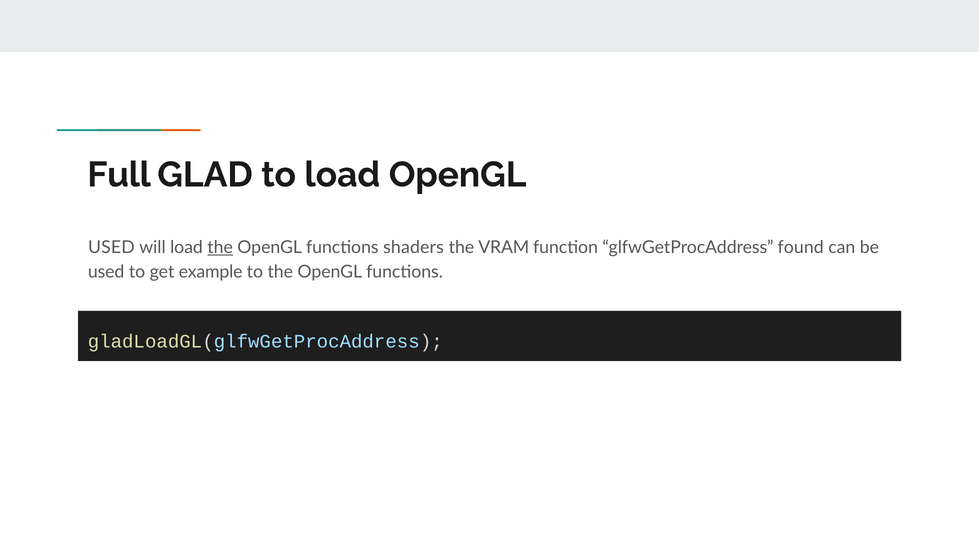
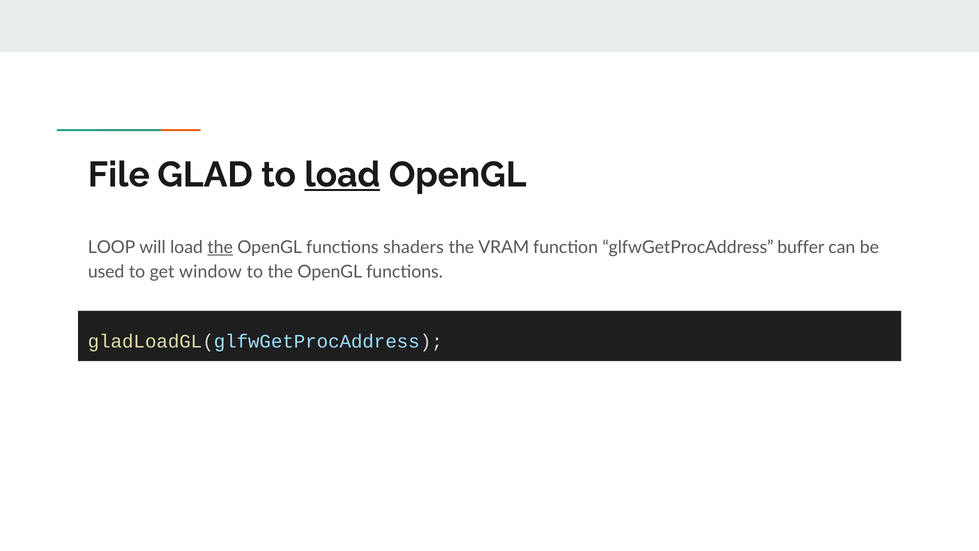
Full: Full -> File
load at (342, 175) underline: none -> present
USED at (111, 247): USED -> LOOP
found: found -> buffer
example: example -> window
